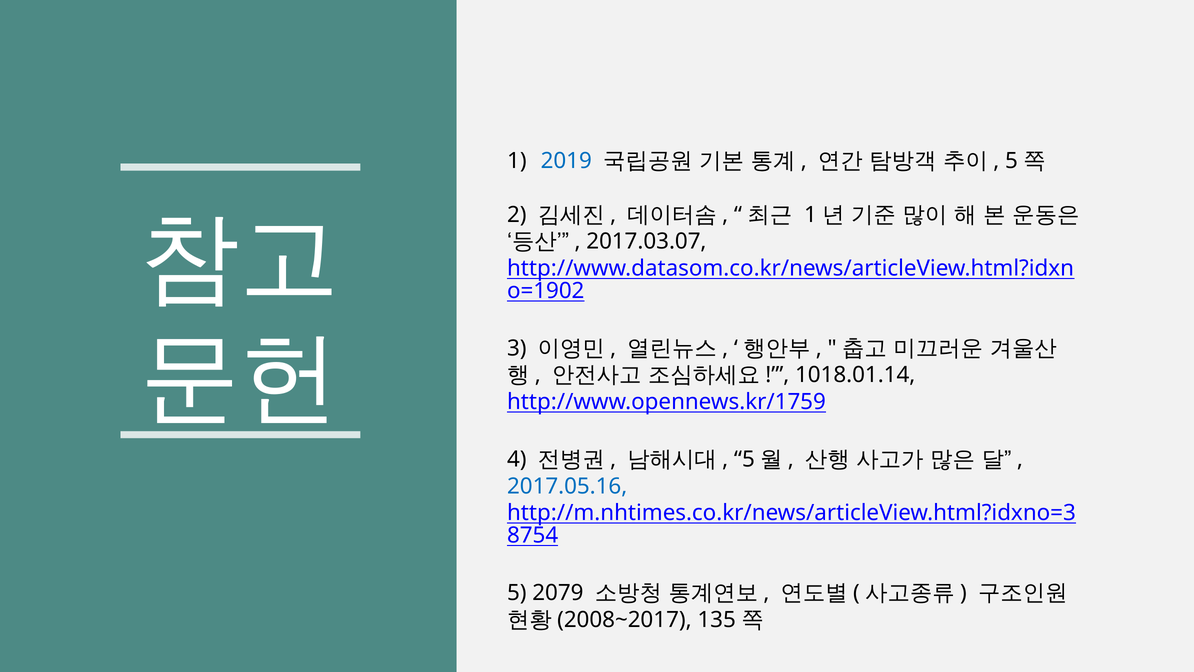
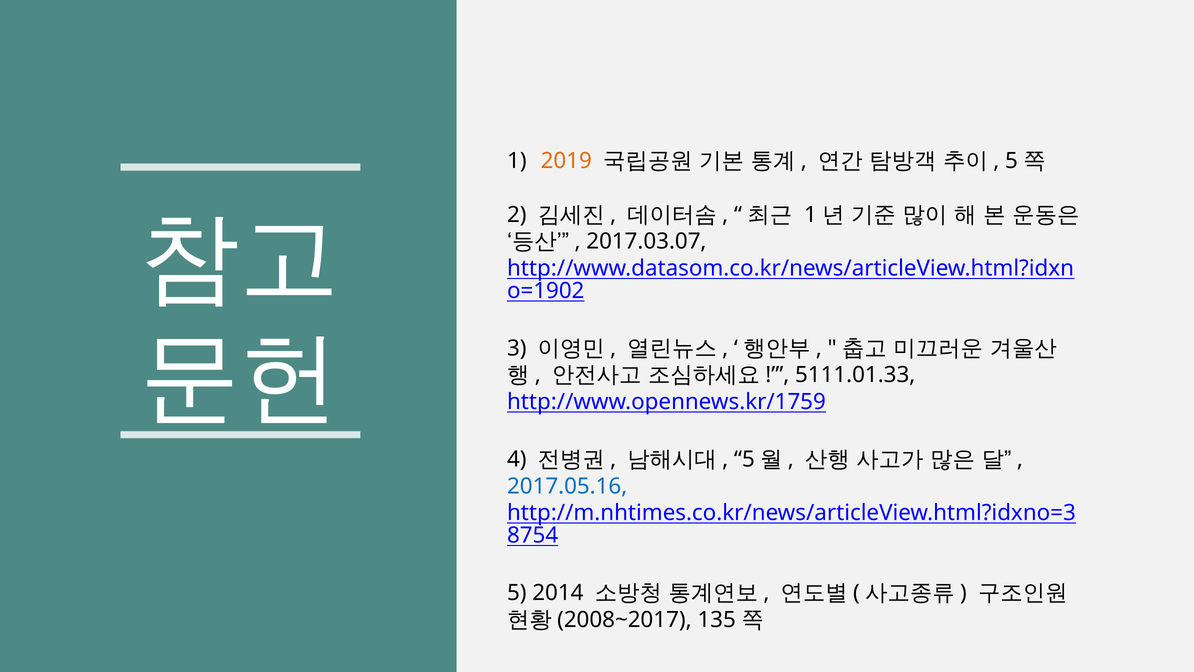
2019 colour: blue -> orange
1018.01.14: 1018.01.14 -> 5111.01.33
2079: 2079 -> 2014
